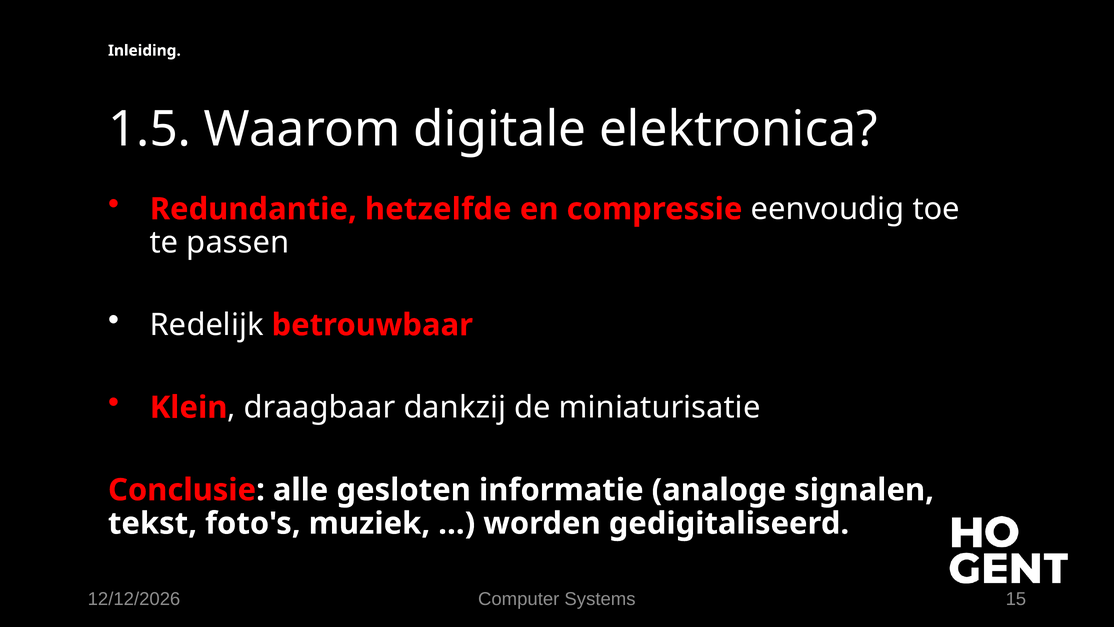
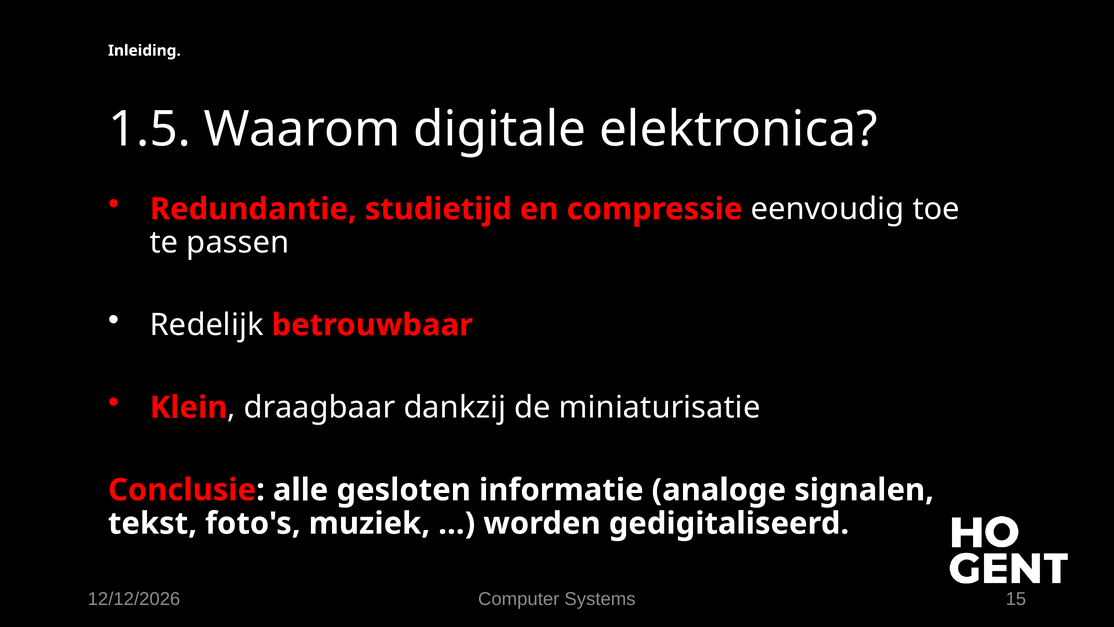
hetzelfde: hetzelfde -> studietijd
